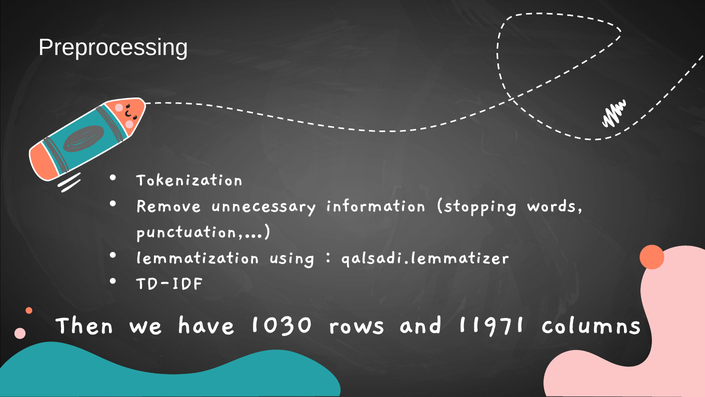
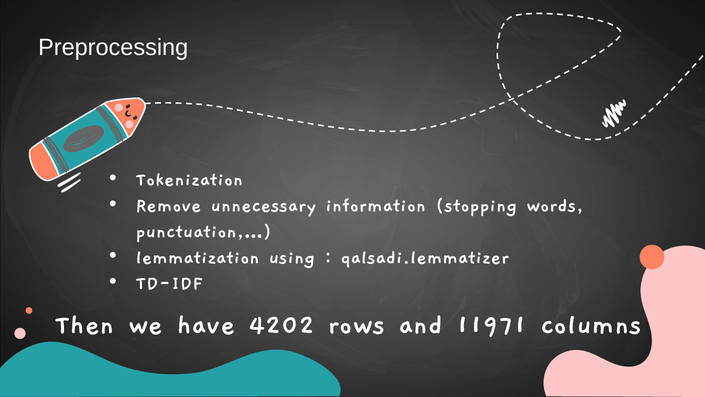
1030: 1030 -> 4202
